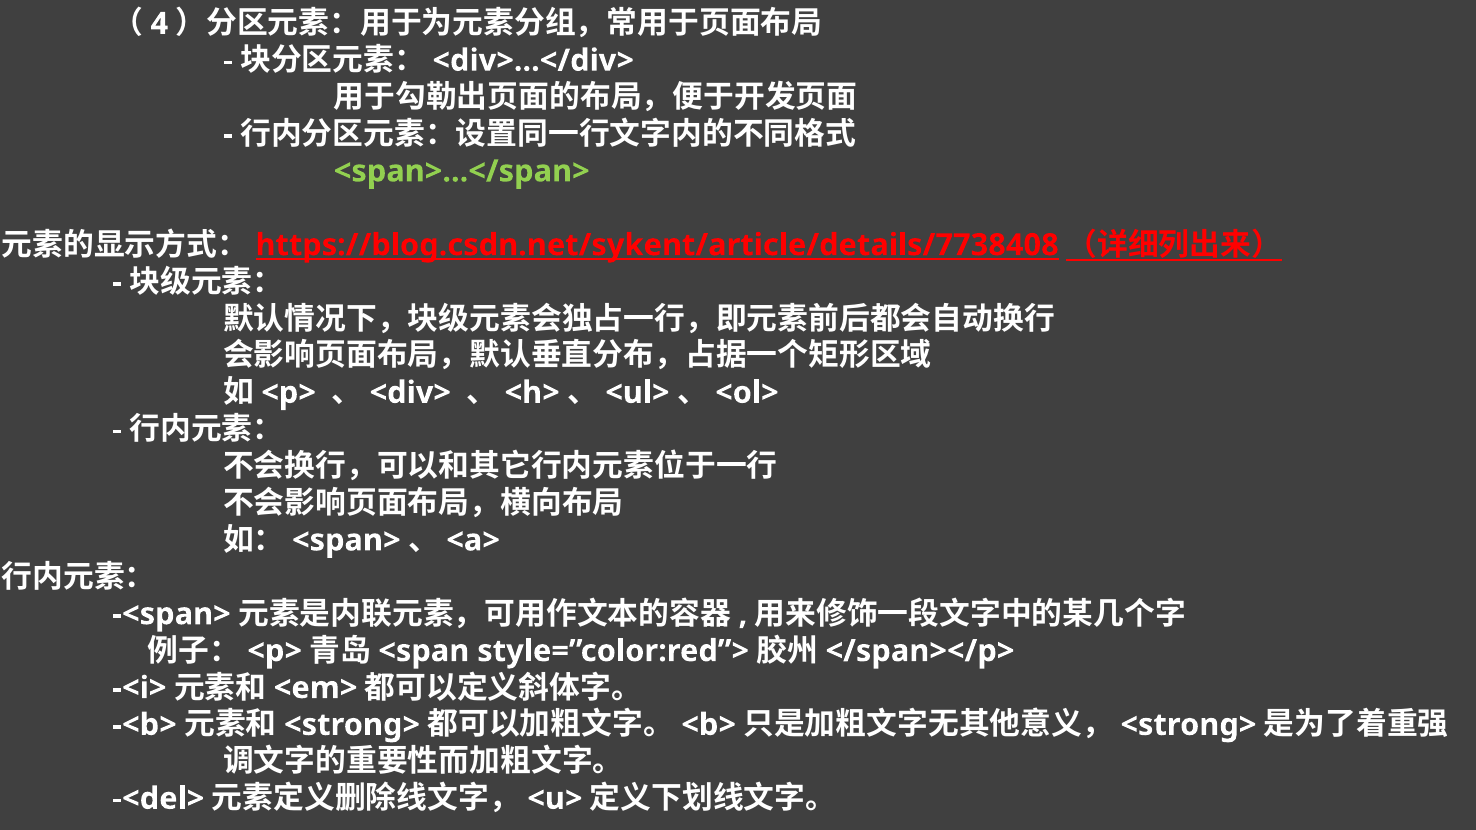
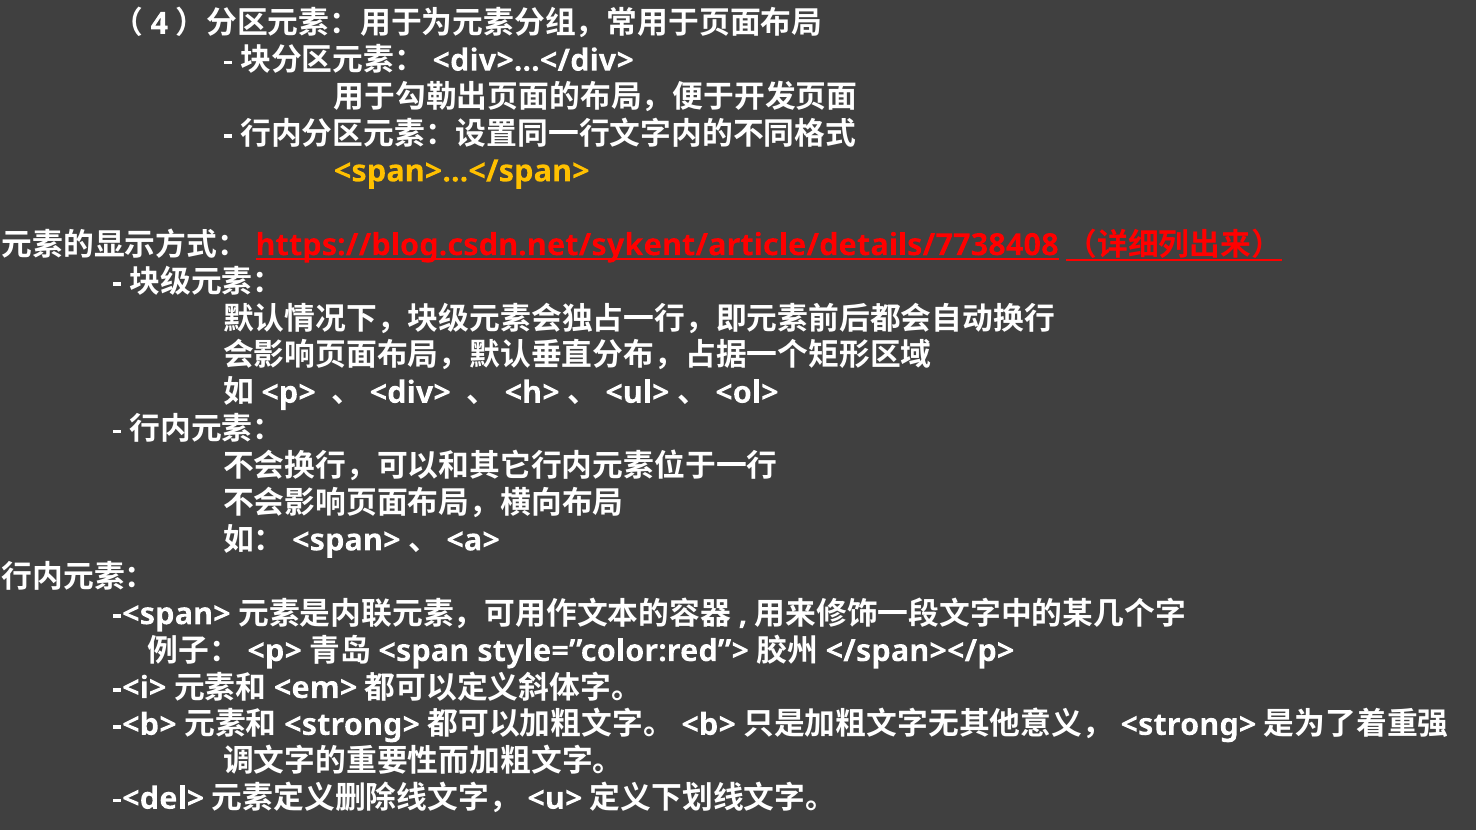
<span>...</span> colour: light green -> yellow
